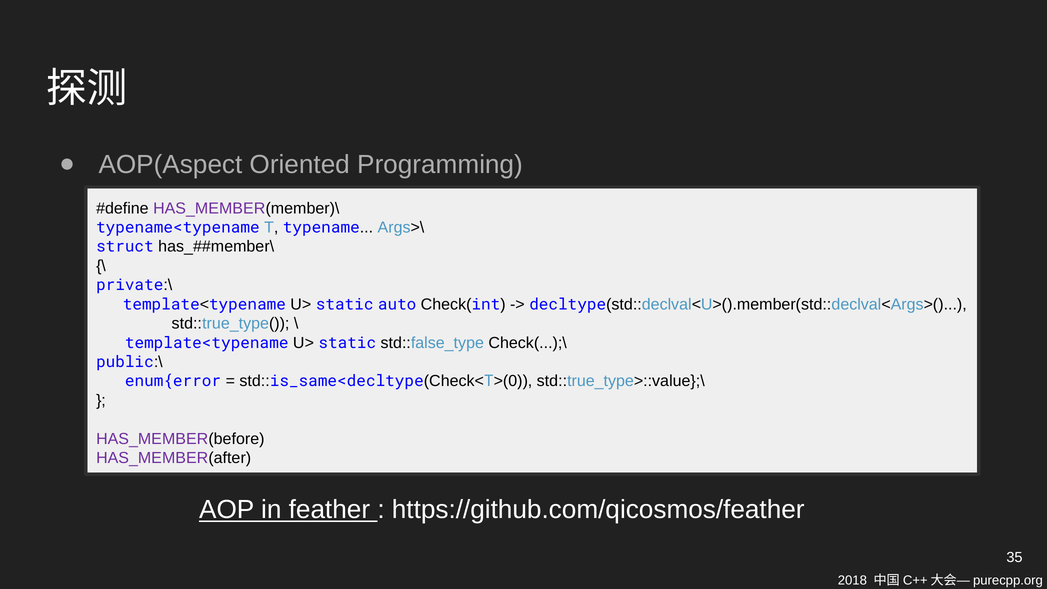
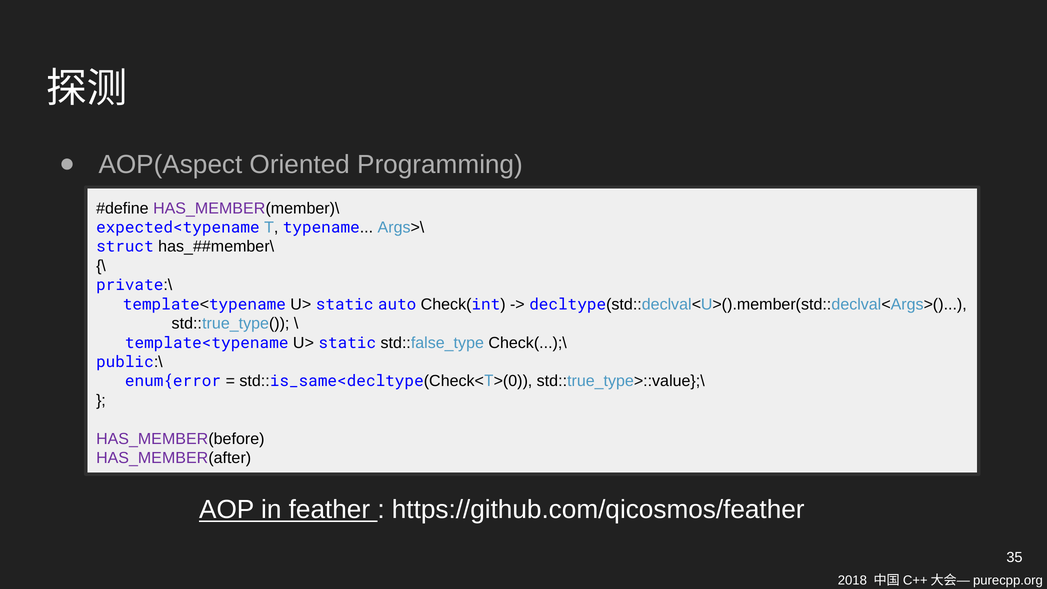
typename<typename: typename<typename -> expected<typename
